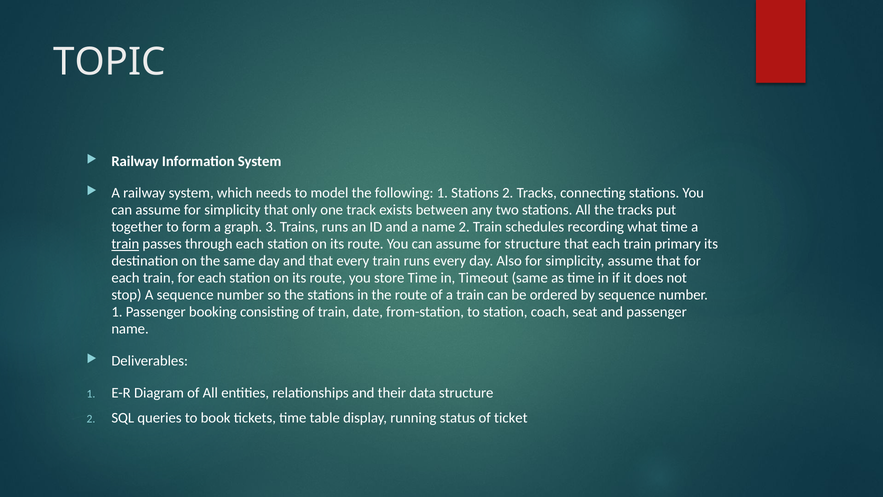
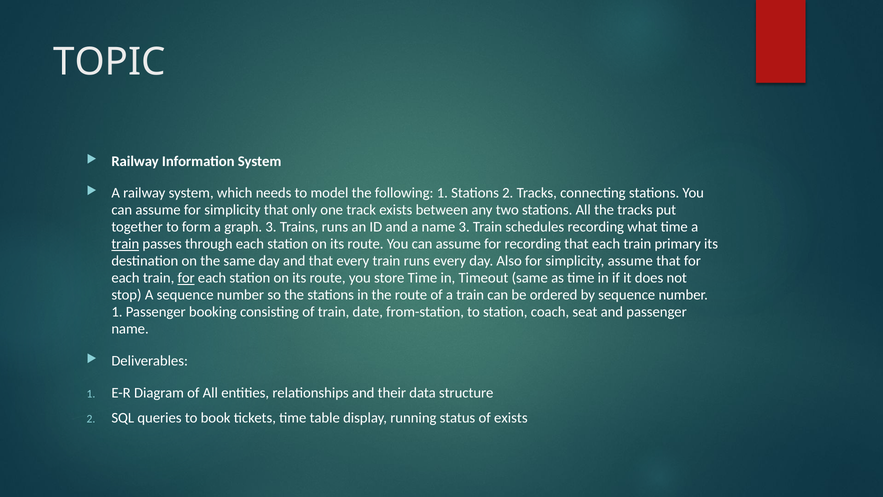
name 2: 2 -> 3
for structure: structure -> recording
for at (186, 278) underline: none -> present
of ticket: ticket -> exists
